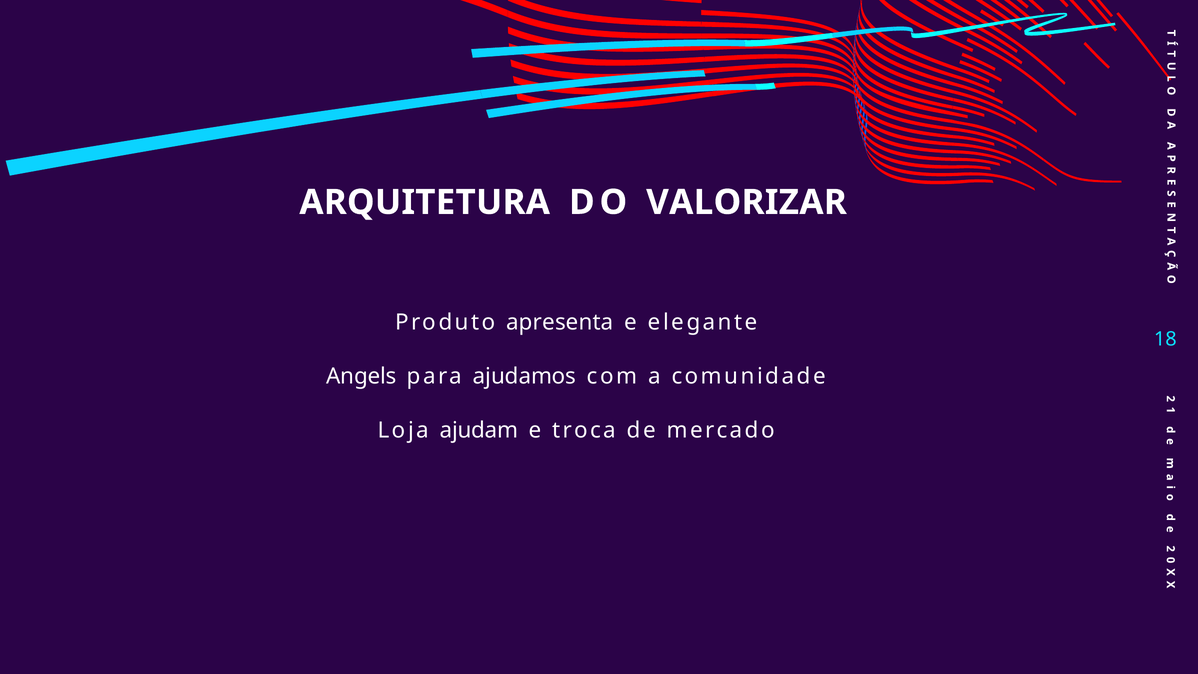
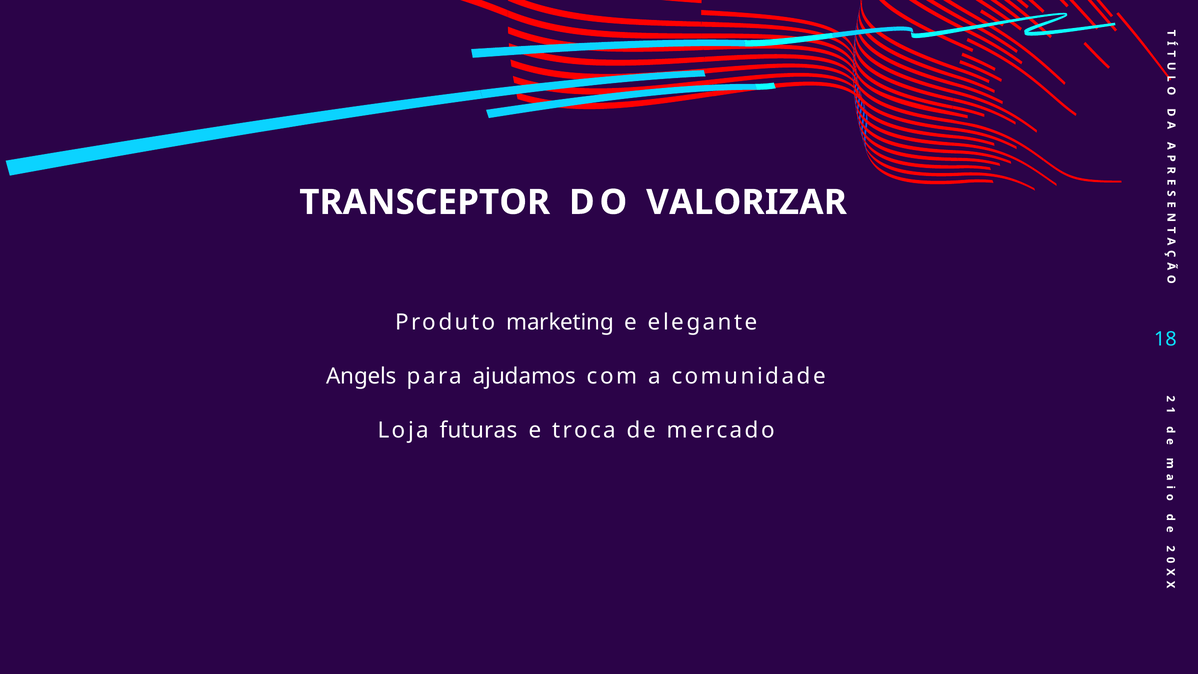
ARQUITETURA: ARQUITETURA -> TRANSCEPTOR
apresenta: apresenta -> marketing
ajudam: ajudam -> futuras
